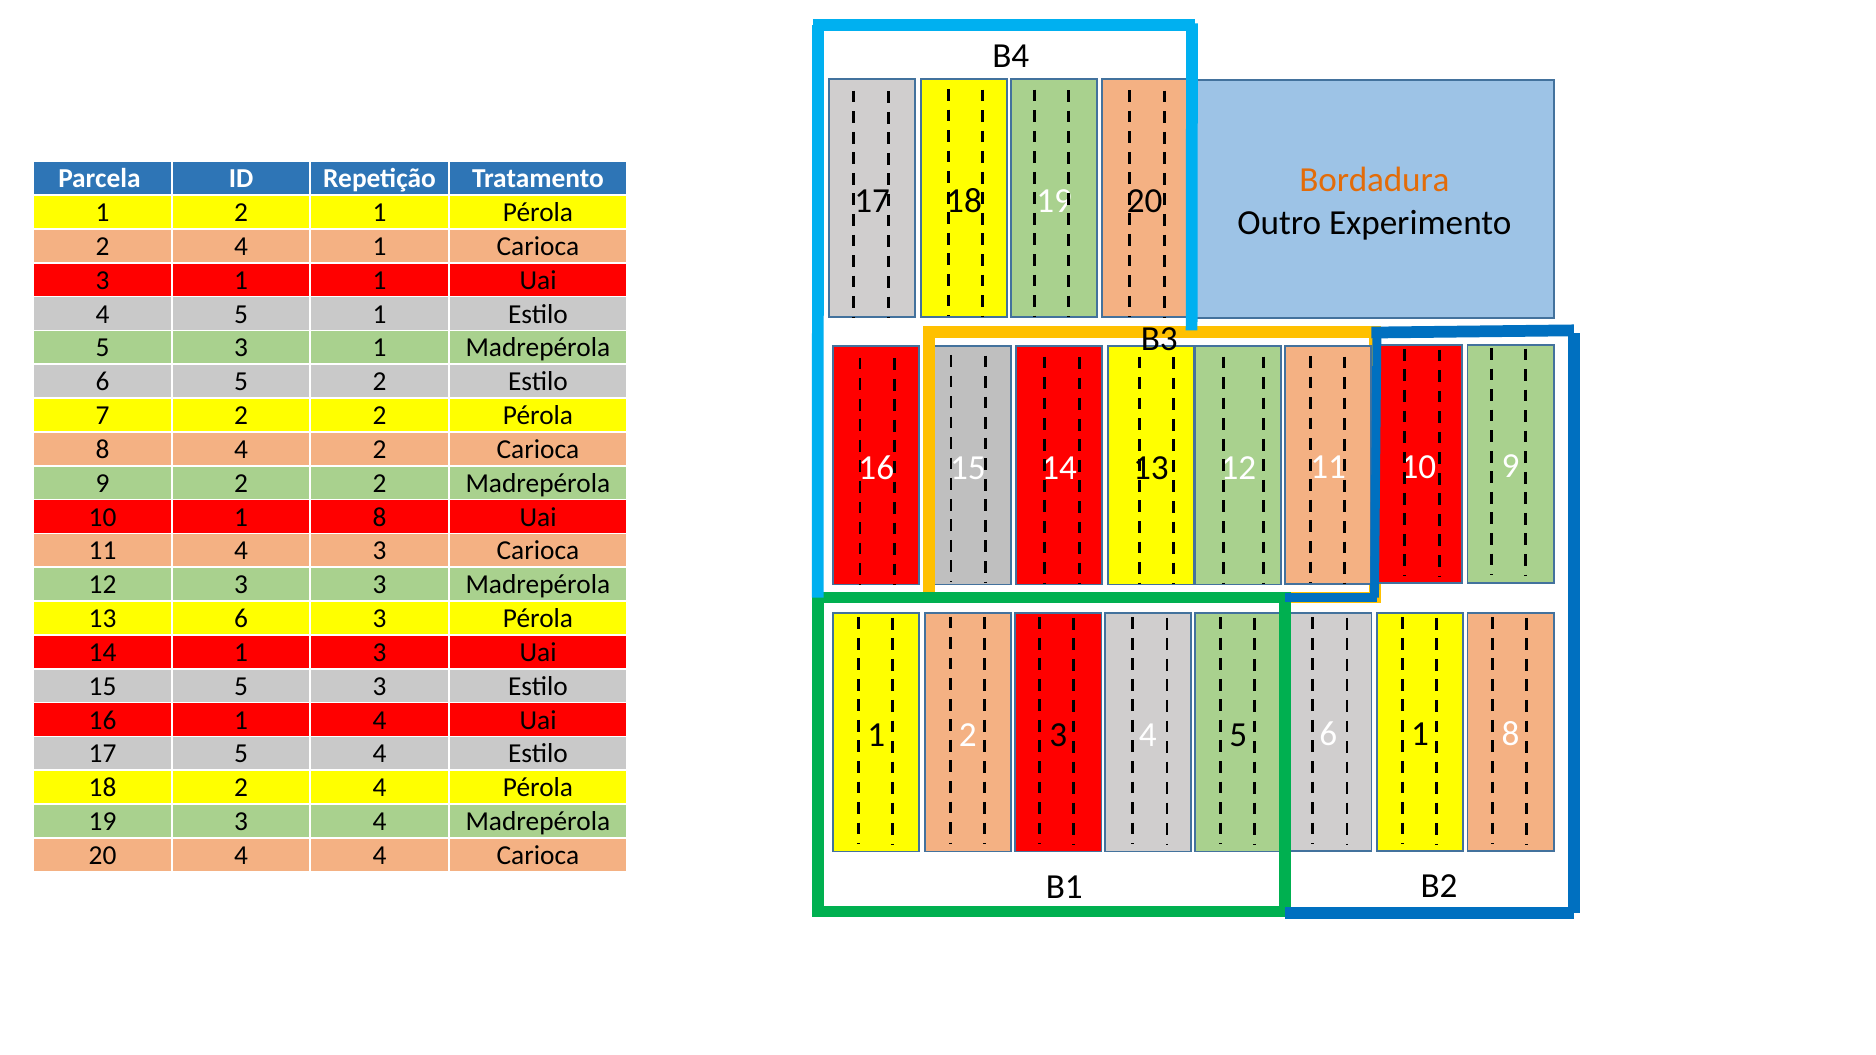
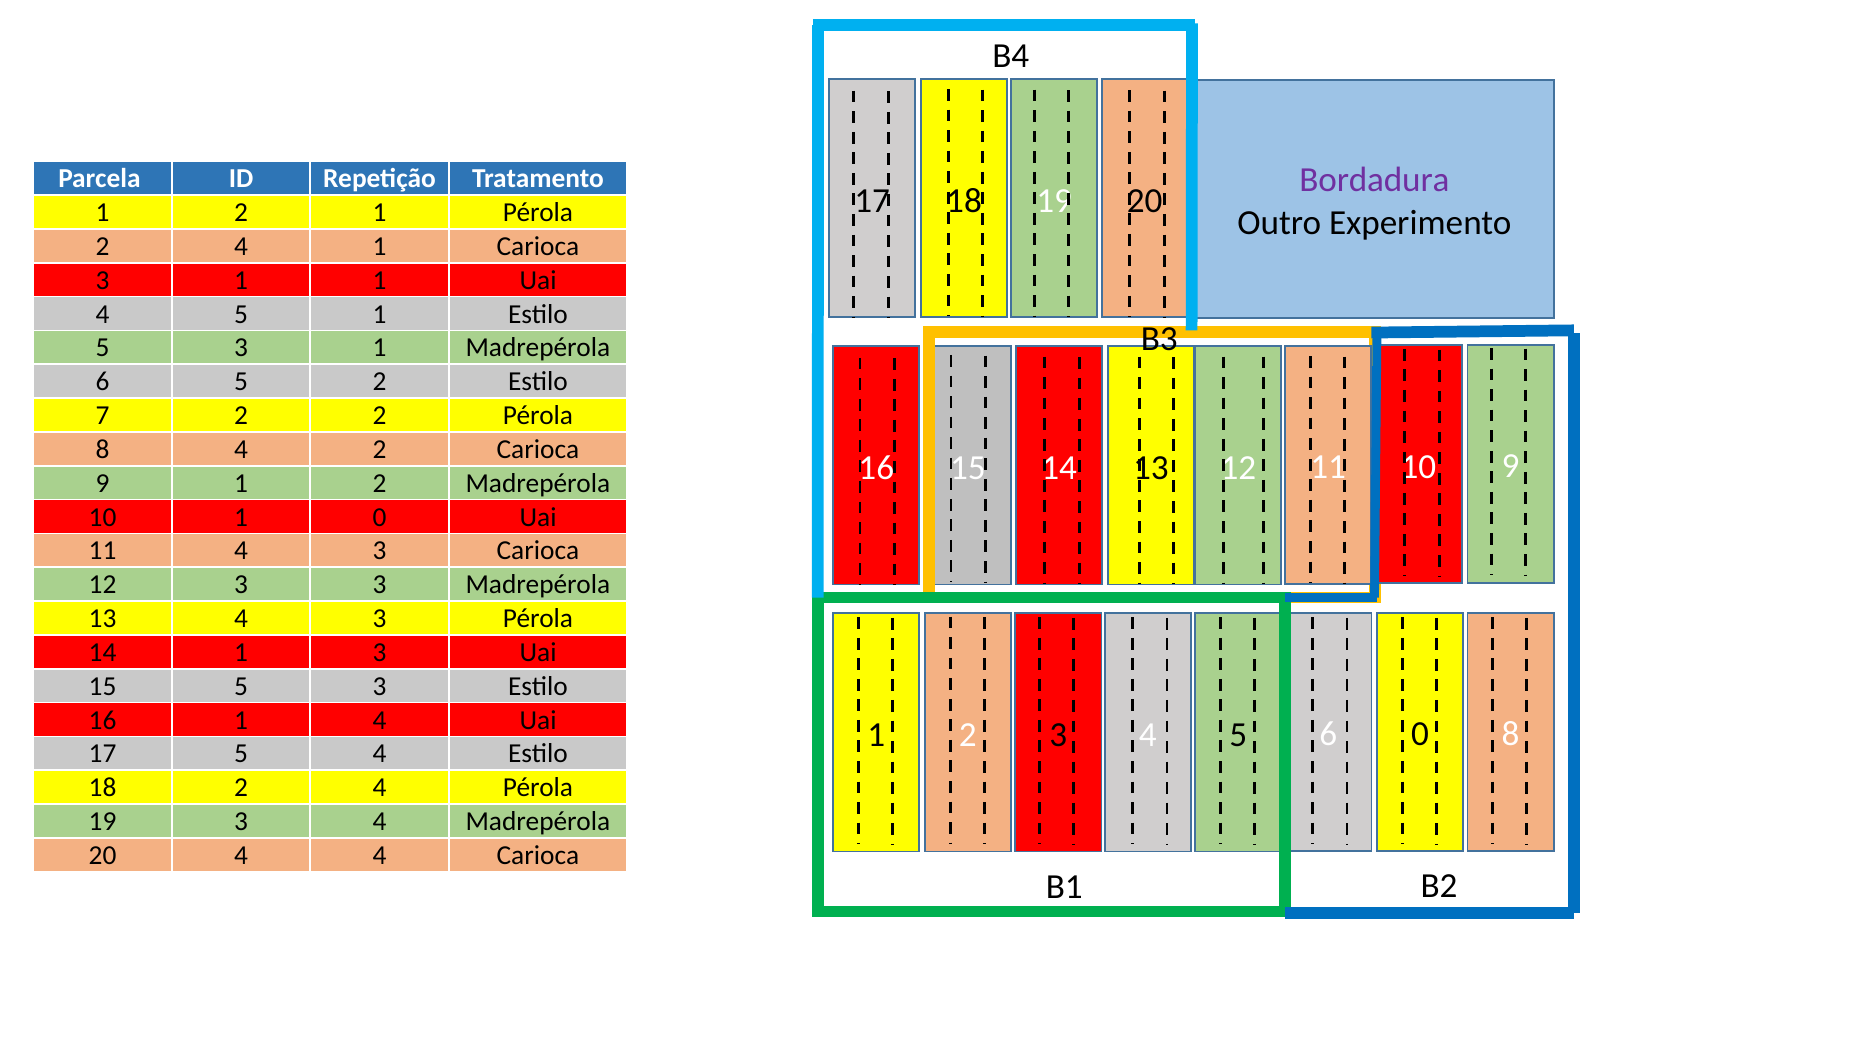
Bordadura colour: orange -> purple
9 2: 2 -> 1
10 1 8: 8 -> 0
13 6: 6 -> 4
6 1: 1 -> 0
